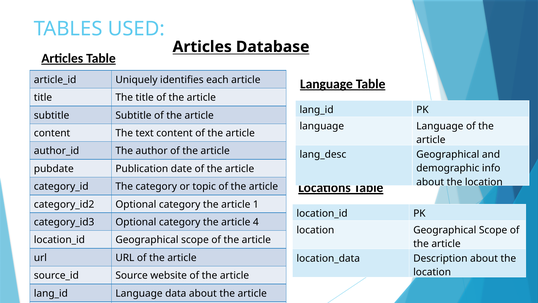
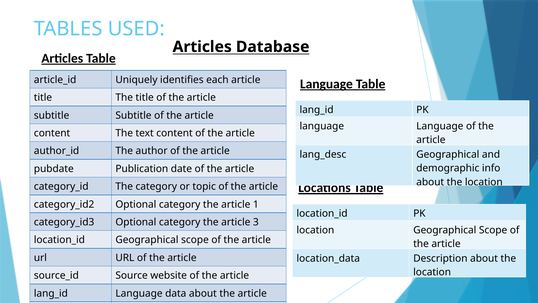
4: 4 -> 3
